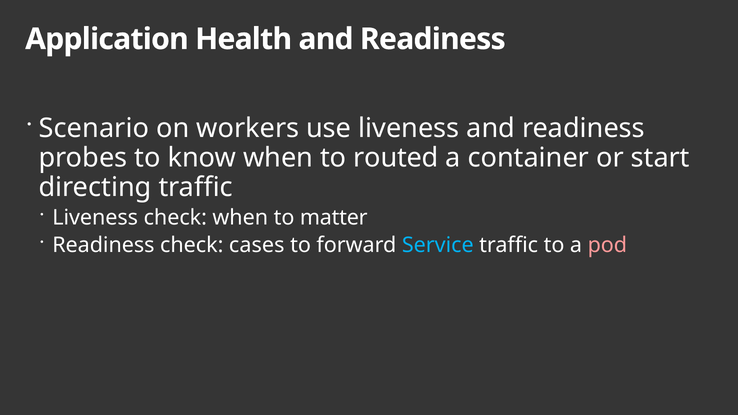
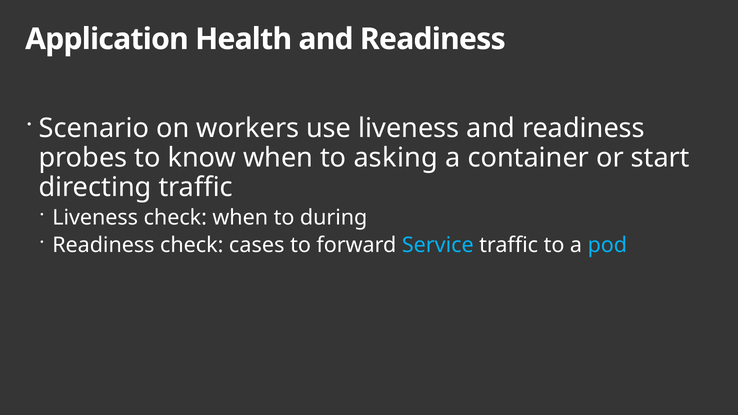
routed: routed -> asking
matter: matter -> during
pod colour: pink -> light blue
